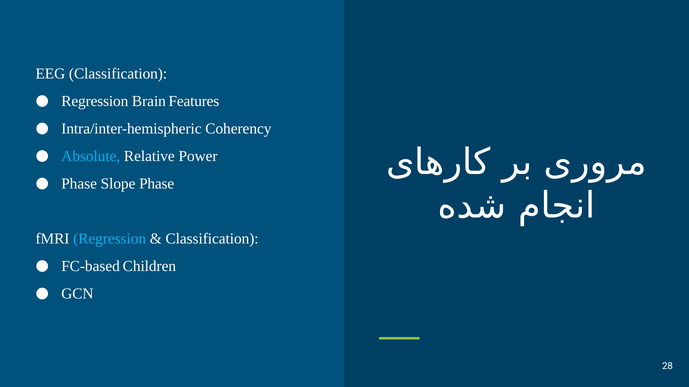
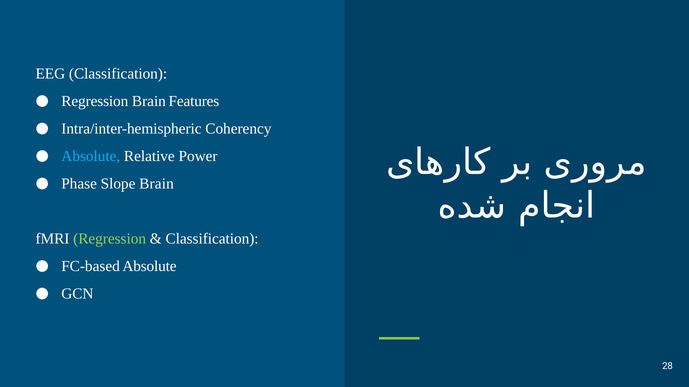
Slope Phase: Phase -> Brain
Regression at (110, 239) colour: light blue -> light green
FC-based Children: Children -> Absolute
